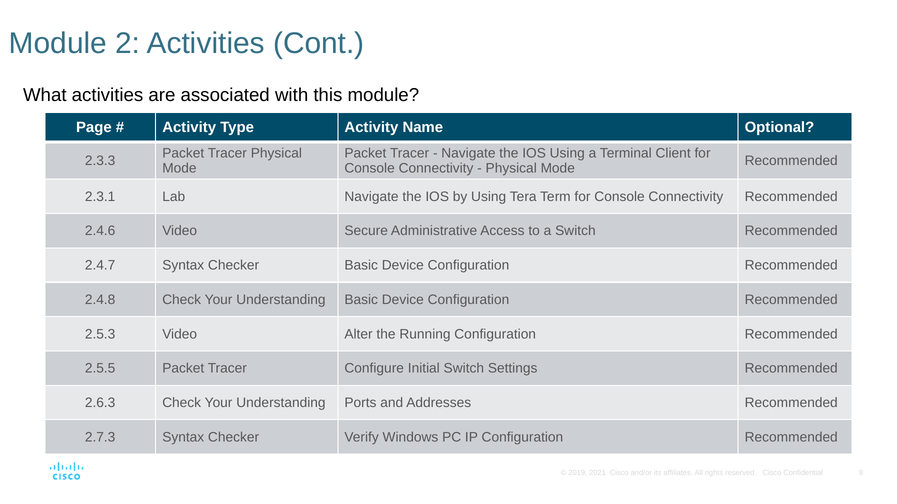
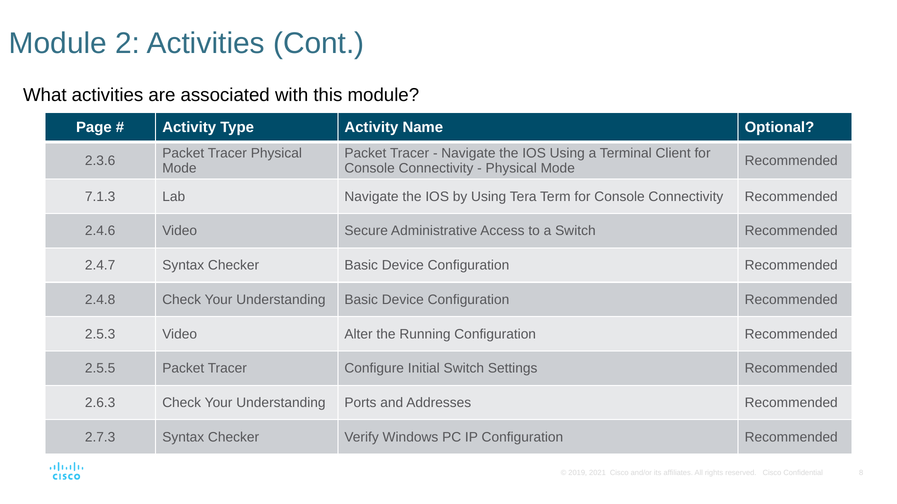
2.3.3: 2.3.3 -> 2.3.6
2.3.1: 2.3.1 -> 7.1.3
